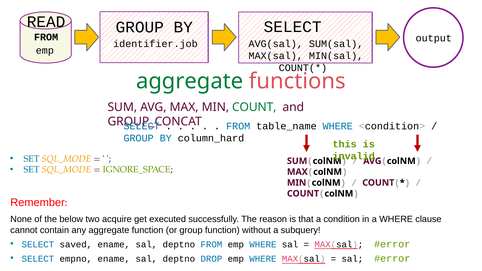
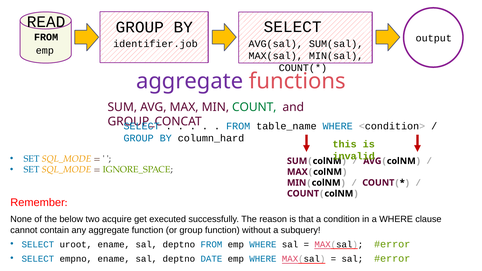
aggregate at (190, 81) colour: green -> purple
saved: saved -> uroot
DROP: DROP -> DATE
